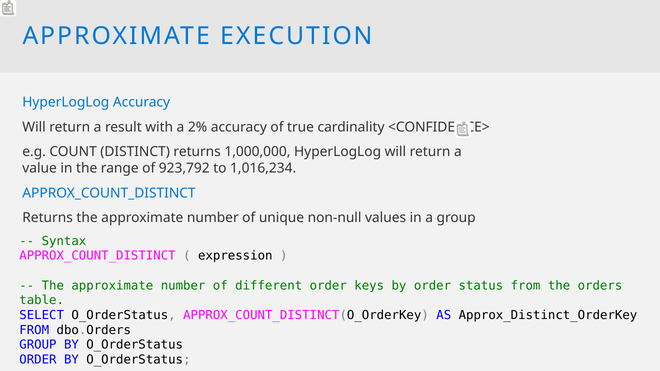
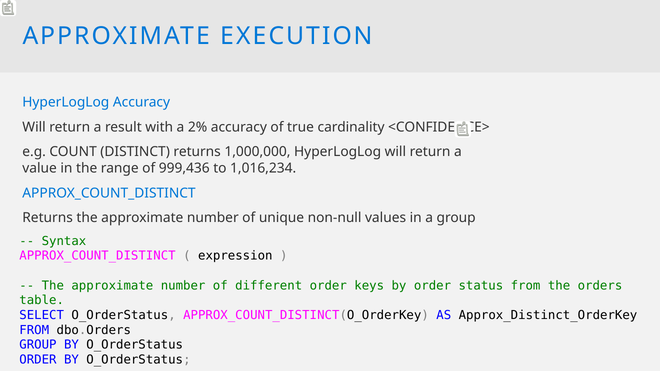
923,792: 923,792 -> 999,436
